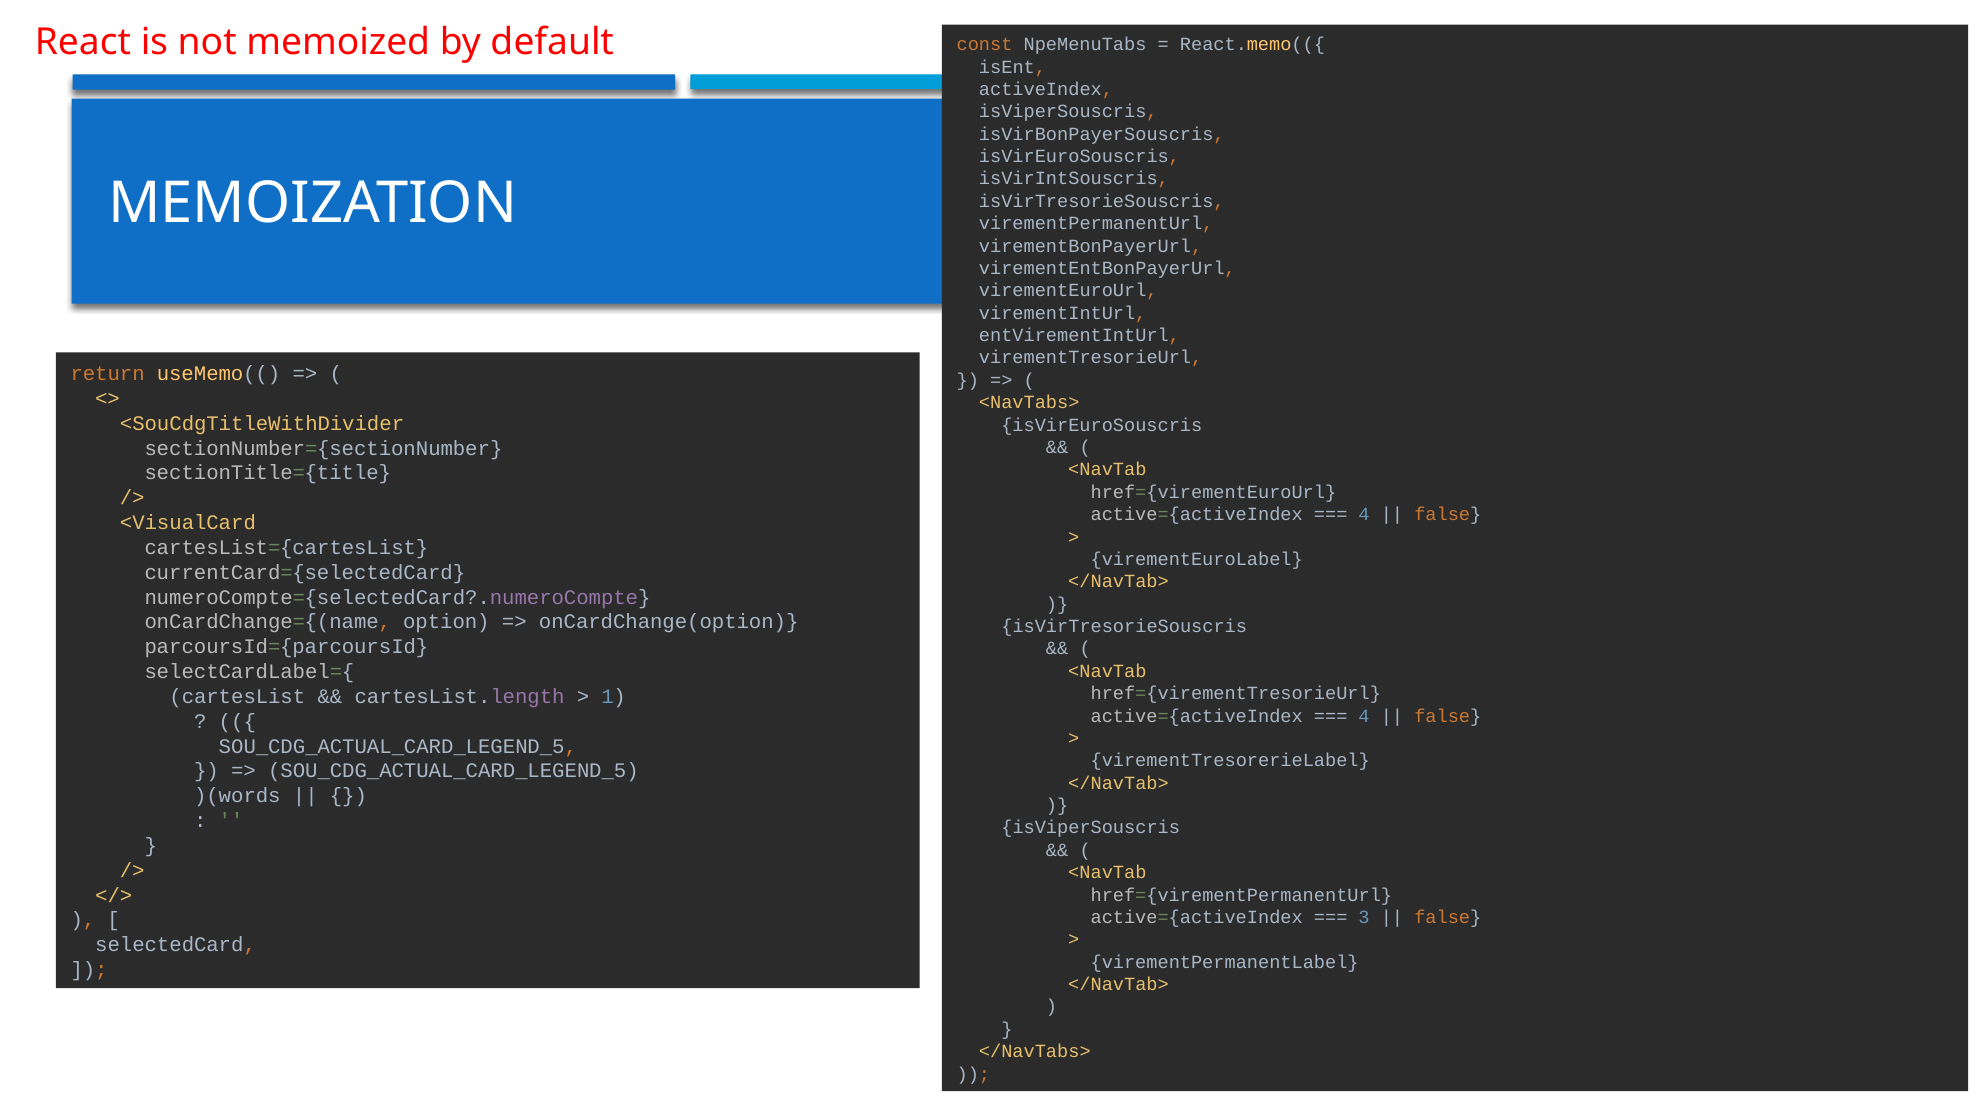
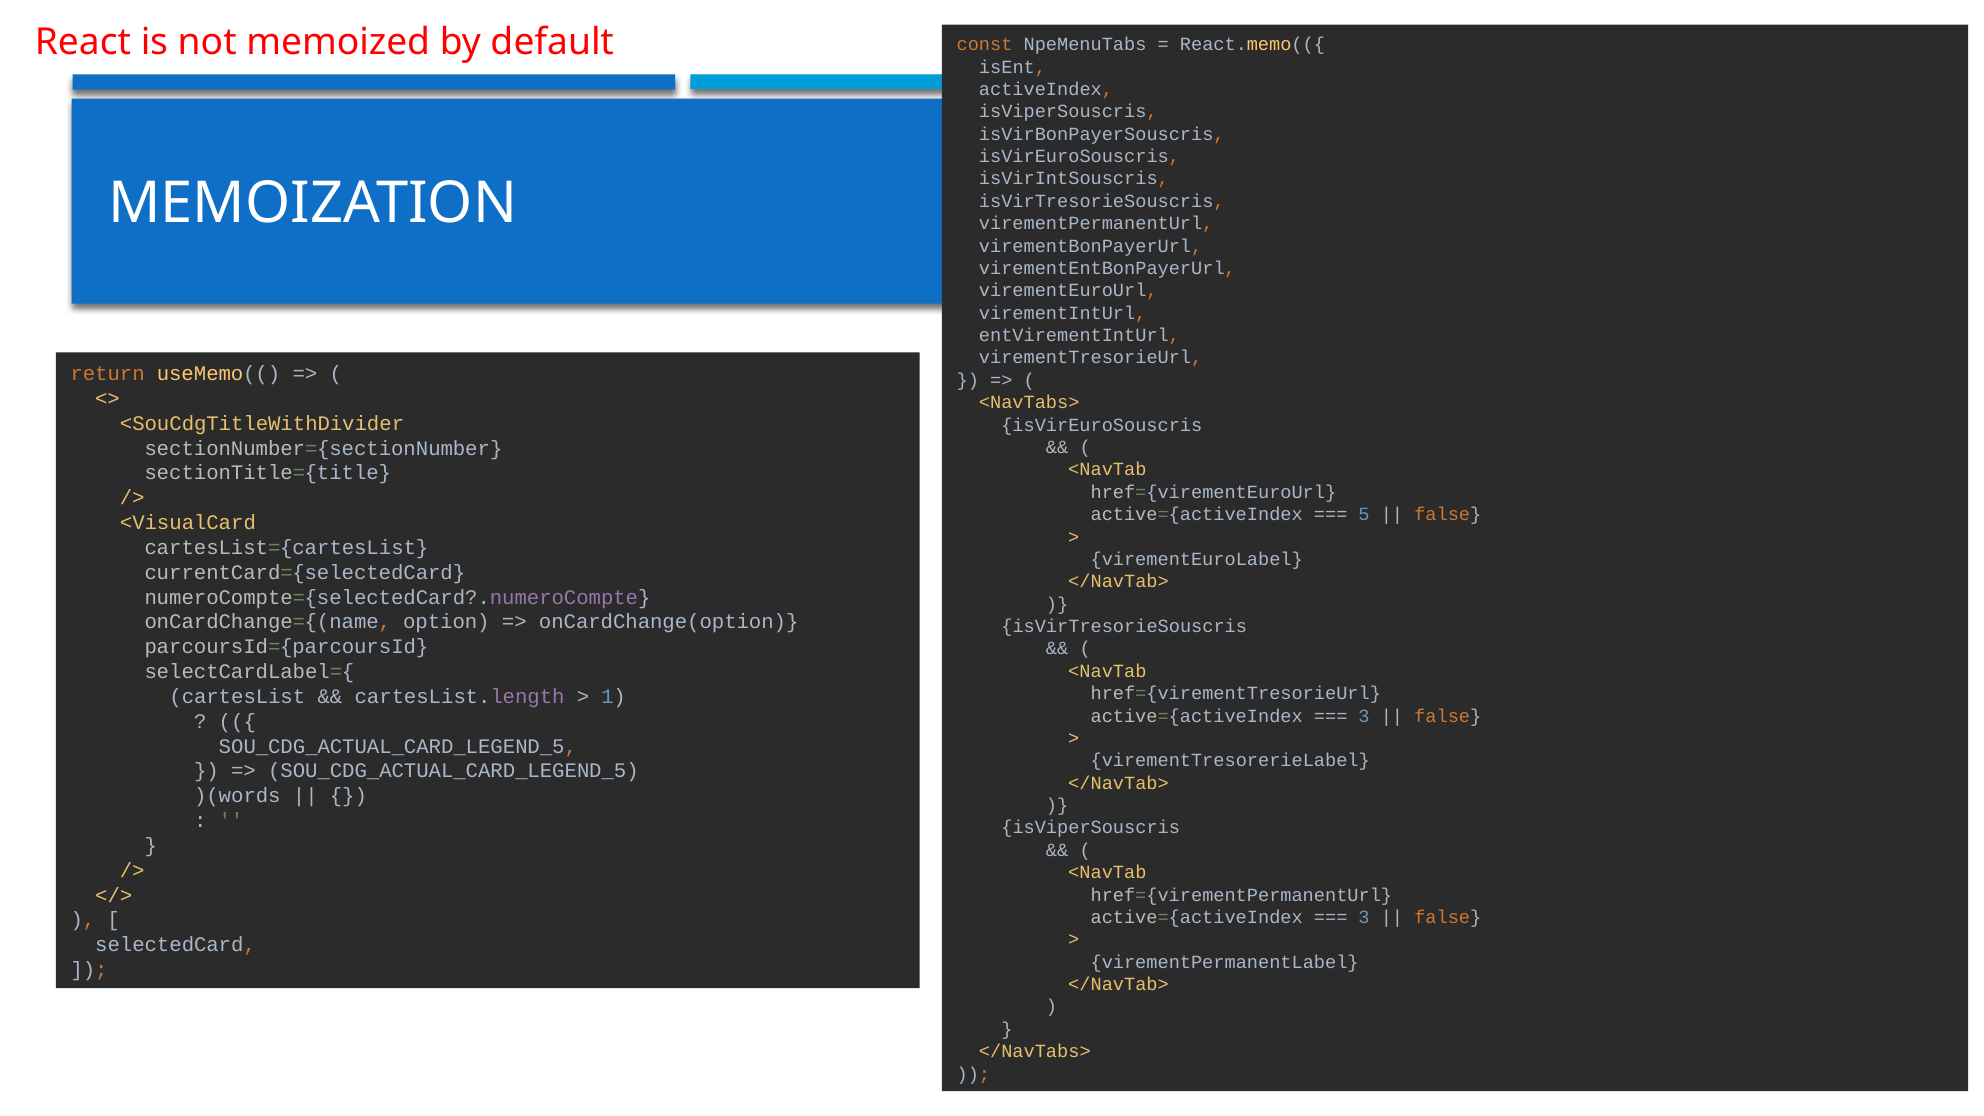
4 at (1364, 514): 4 -> 5
4 at (1364, 716): 4 -> 3
